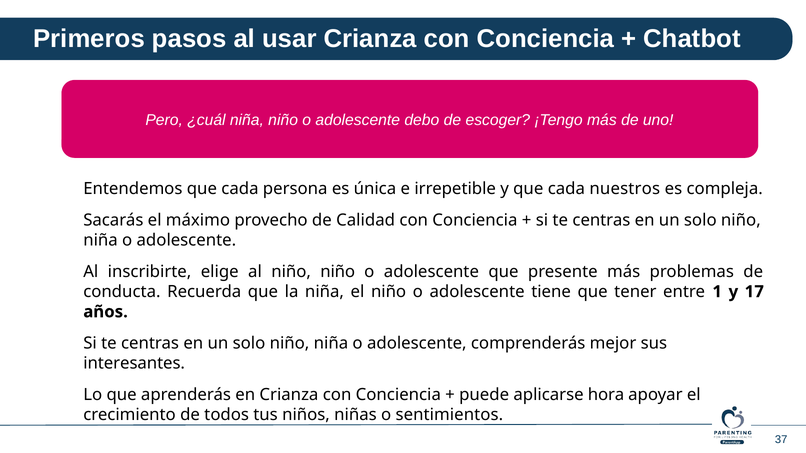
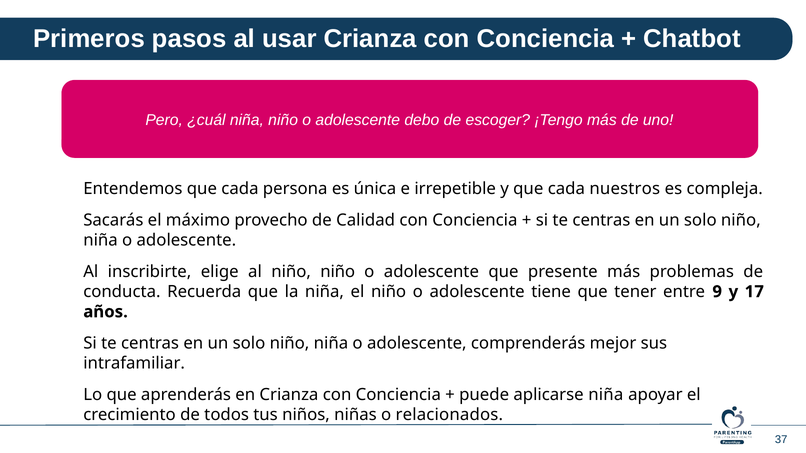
1: 1 -> 9
interesantes: interesantes -> intrafamiliar
aplicarse hora: hora -> niña
sentimientos: sentimientos -> relacionados
